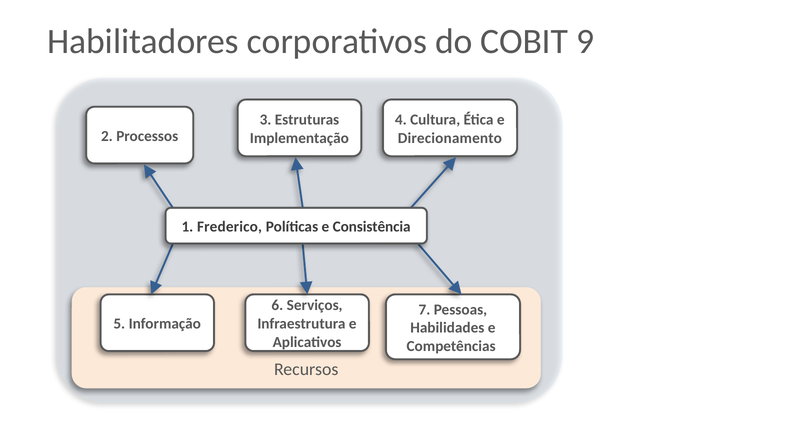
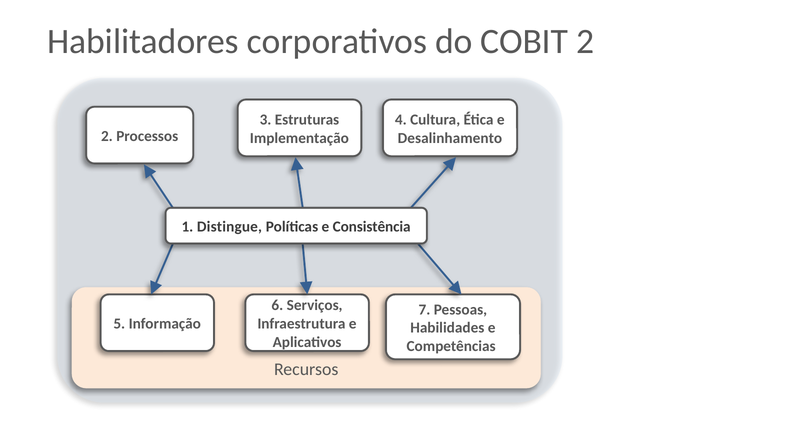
COBIT 9: 9 -> 2
Direcionamento: Direcionamento -> Desalinhamento
Frederico: Frederico -> Distingue
